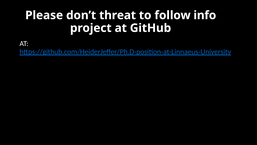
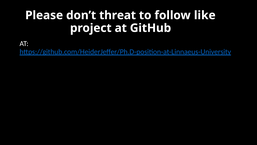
info: info -> like
